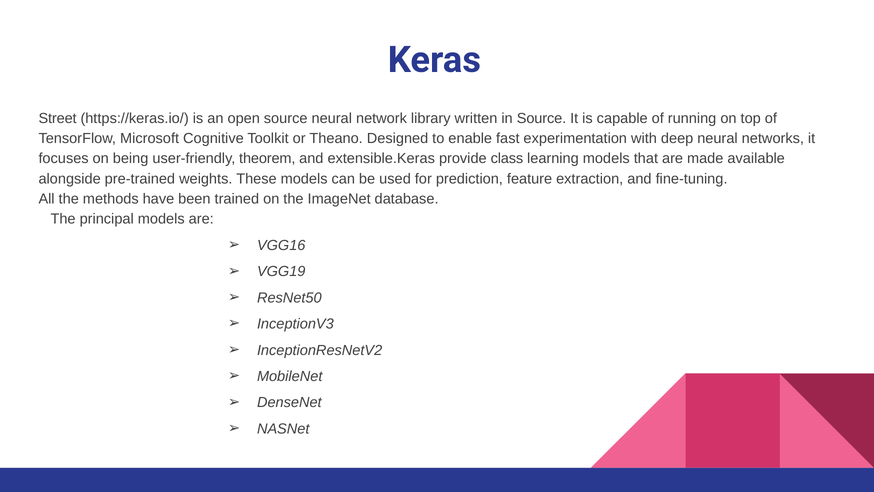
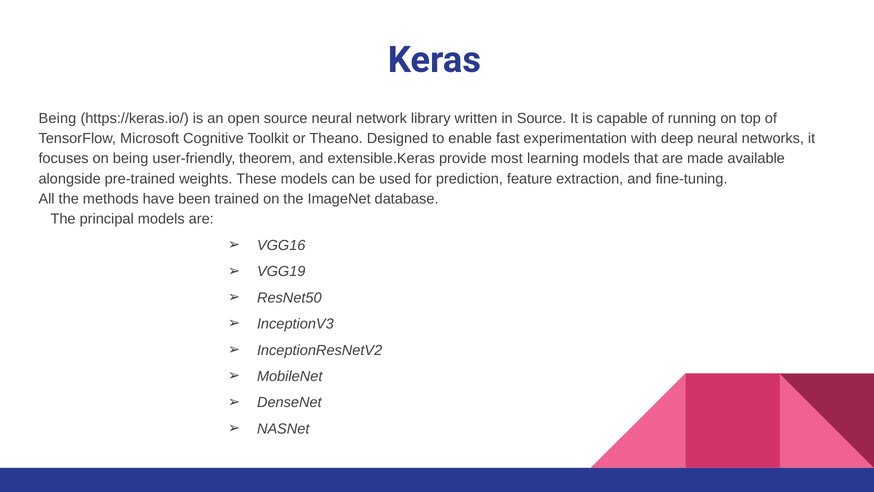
Street at (58, 118): Street -> Being
class: class -> most
